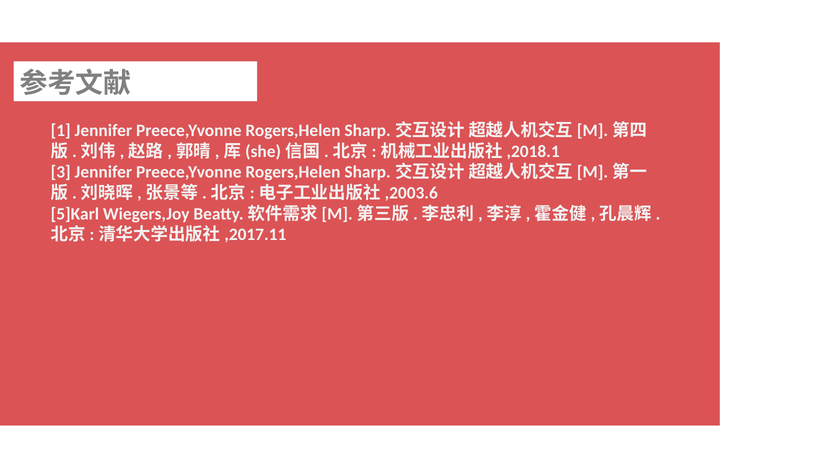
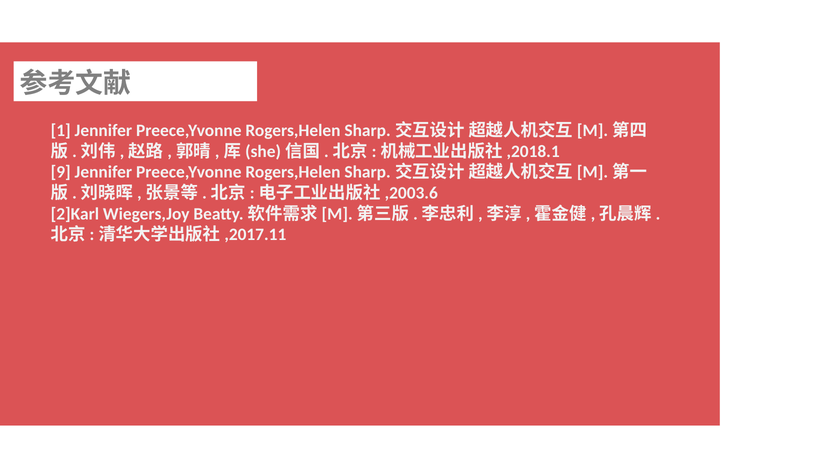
3: 3 -> 9
5]Karl: 5]Karl -> 2]Karl
